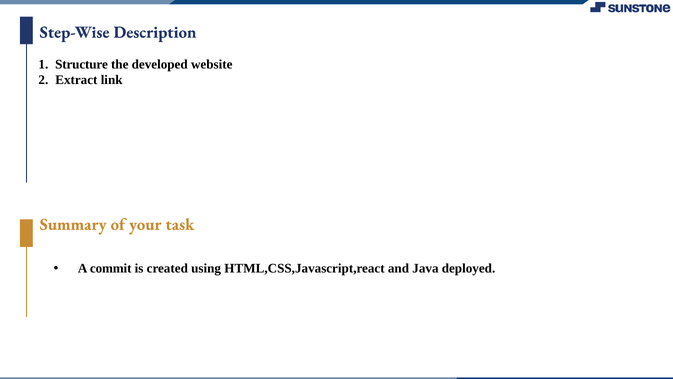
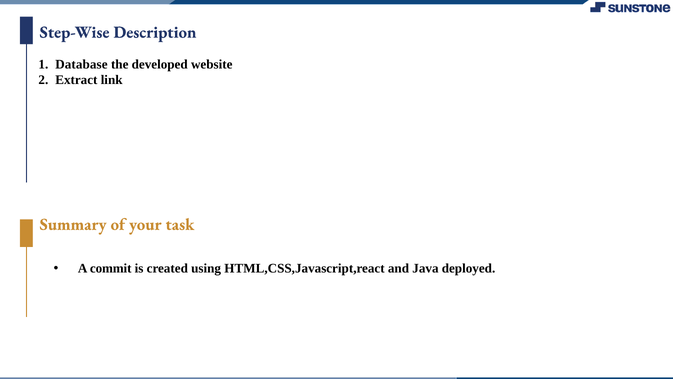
Structure: Structure -> Database
